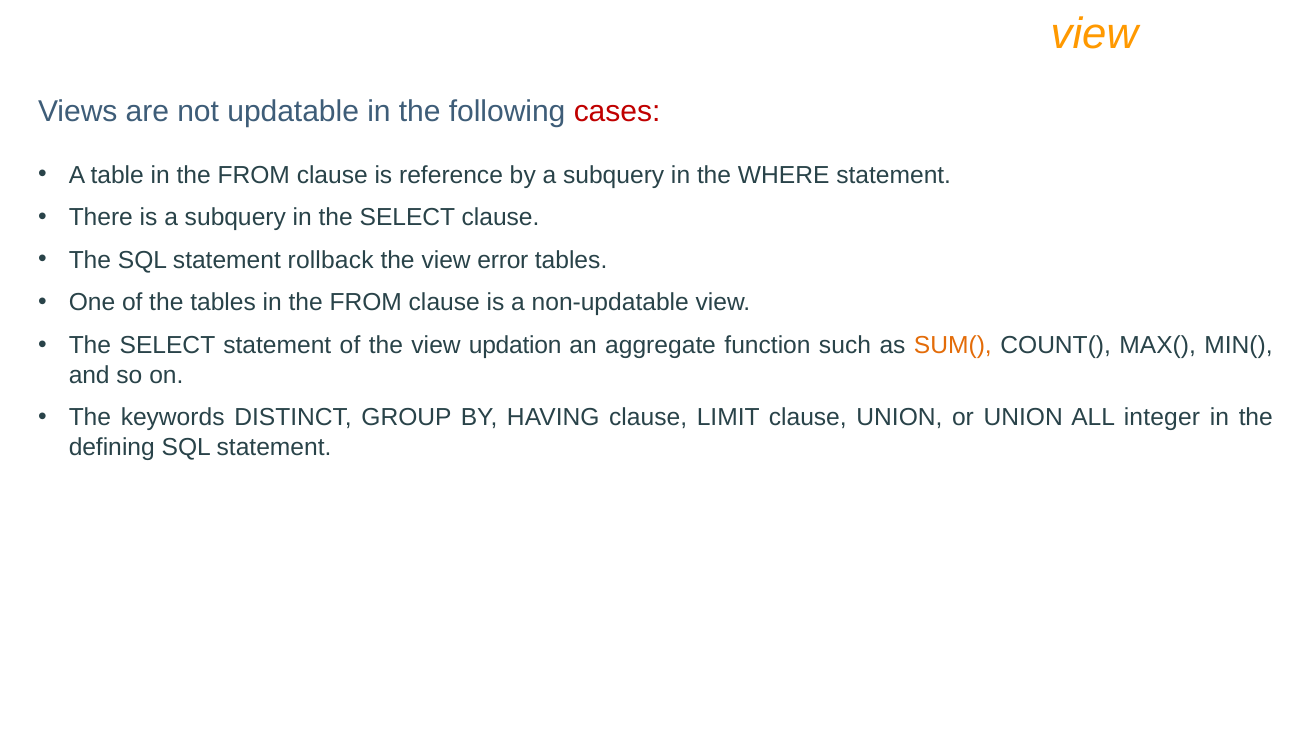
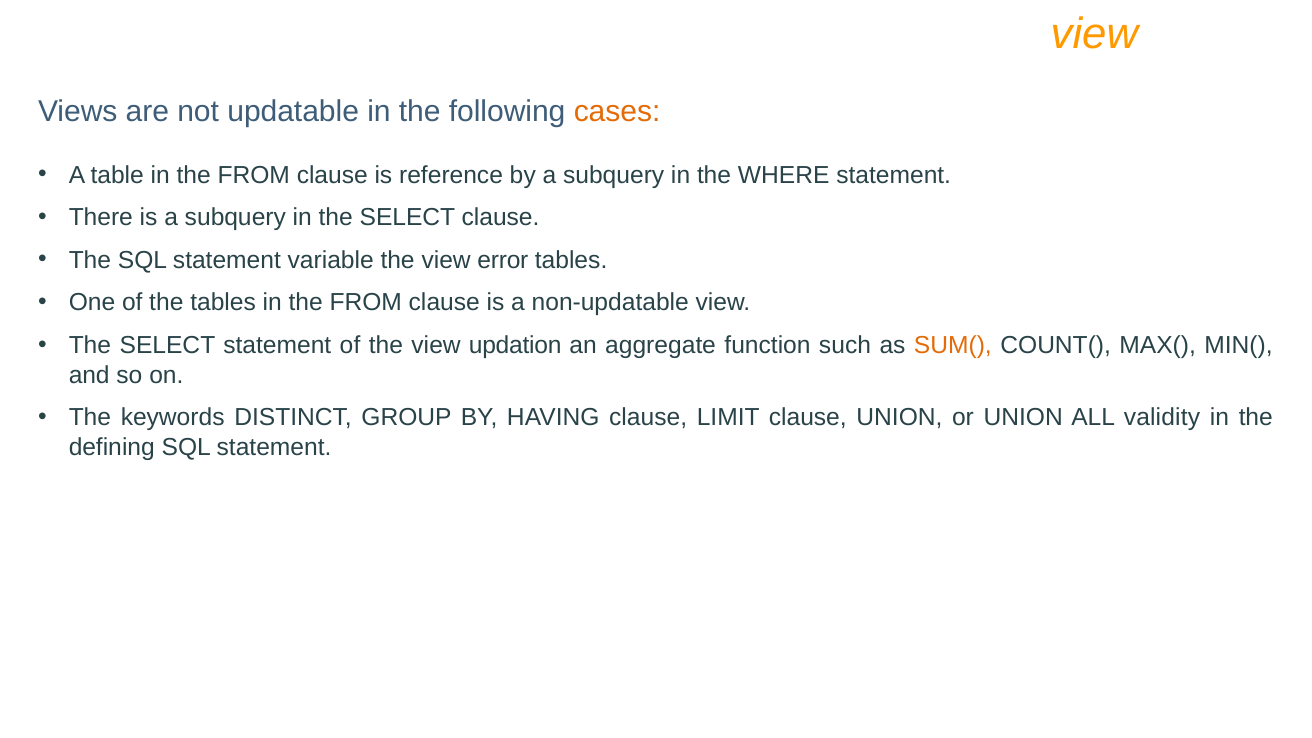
cases colour: red -> orange
rollback: rollback -> variable
integer: integer -> validity
